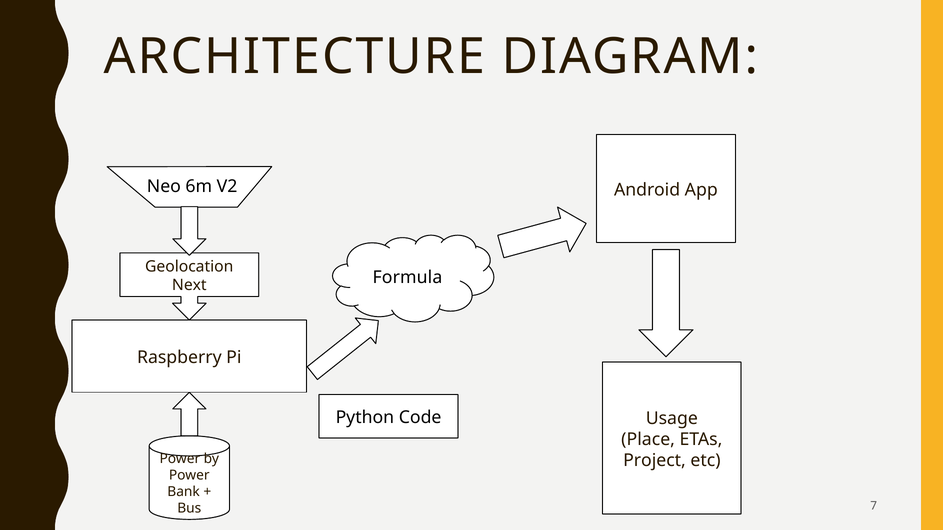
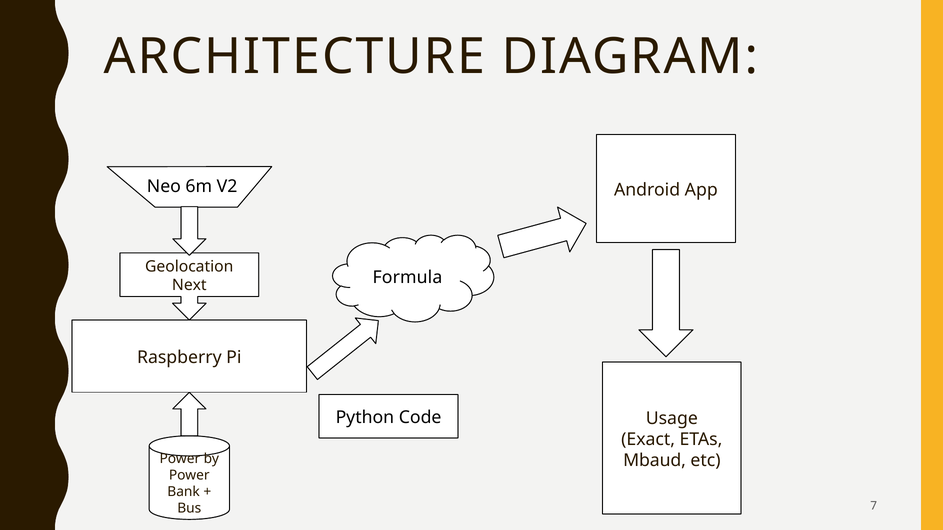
Place: Place -> Exact
Project: Project -> Mbaud
